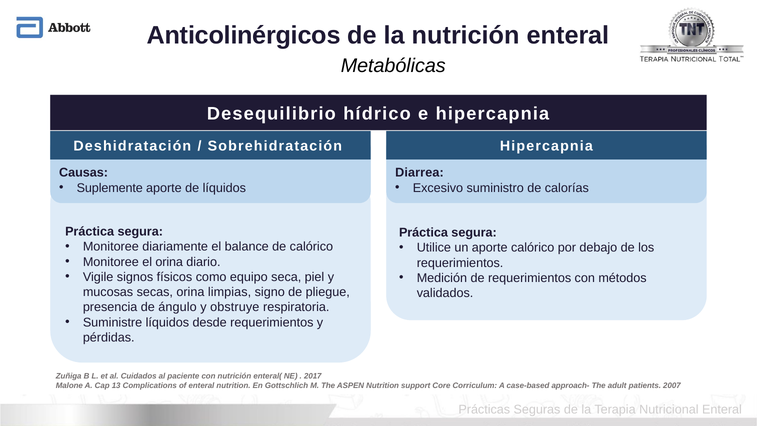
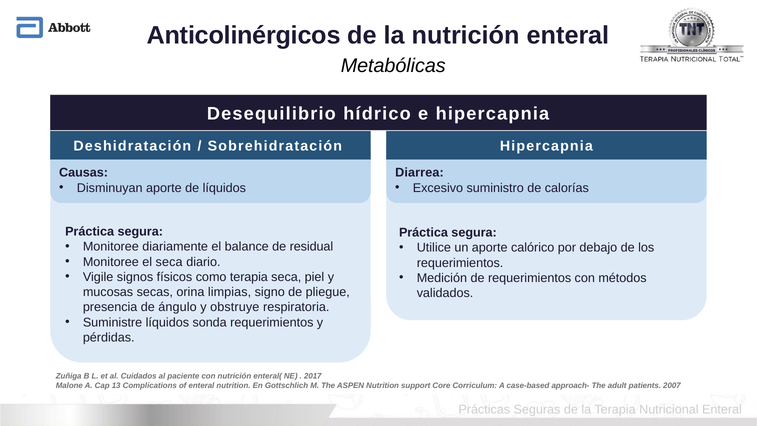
Suplemente: Suplemente -> Disminuyan
de calórico: calórico -> residual
el orina: orina -> seca
como equipo: equipo -> terapia
desde: desde -> sonda
